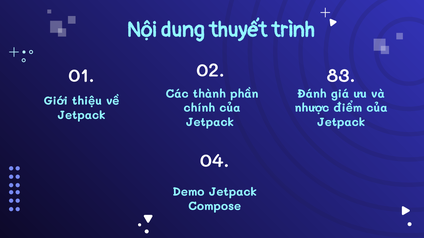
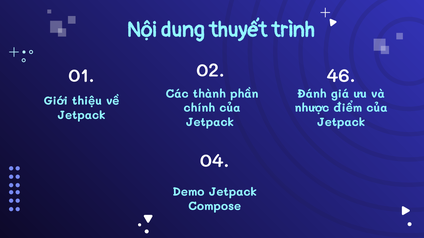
83: 83 -> 46
